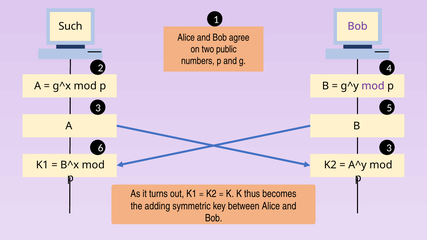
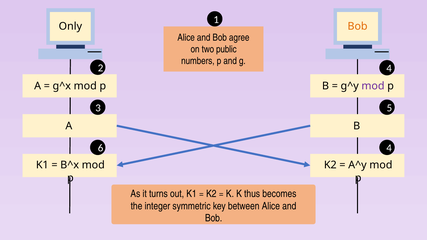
Such: Such -> Only
Bob at (358, 26) colour: purple -> orange
6 3: 3 -> 4
adding: adding -> integer
